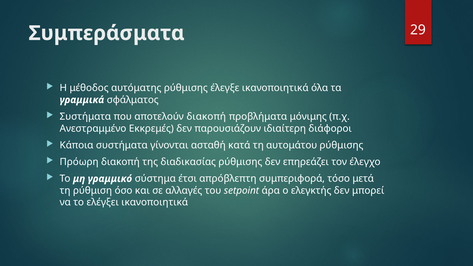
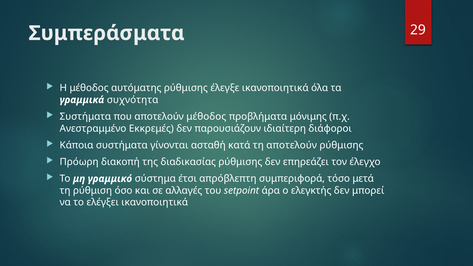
σφάλματος: σφάλματος -> συχνότητα
αποτελούν διακοπή: διακοπή -> μέθοδος
τη αυτομάτου: αυτομάτου -> αποτελούν
